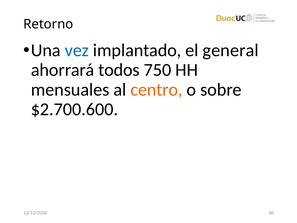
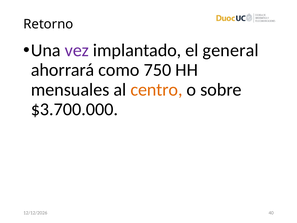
vez colour: blue -> purple
todos: todos -> como
$2.700.600: $2.700.600 -> $3.700.000
